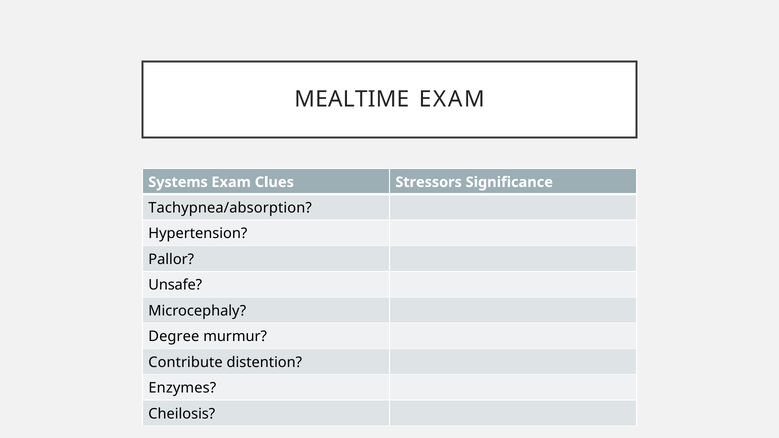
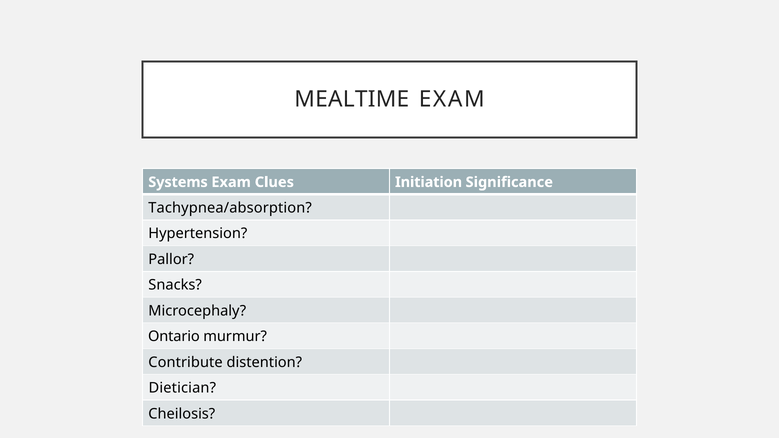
Stressors: Stressors -> Initiation
Unsafe: Unsafe -> Snacks
Degree: Degree -> Ontario
Enzymes: Enzymes -> Dietician
